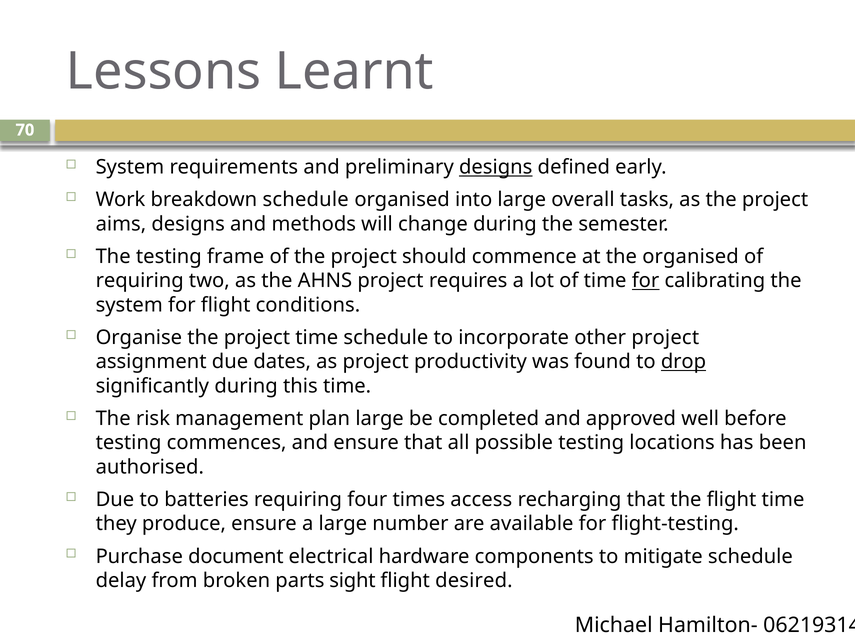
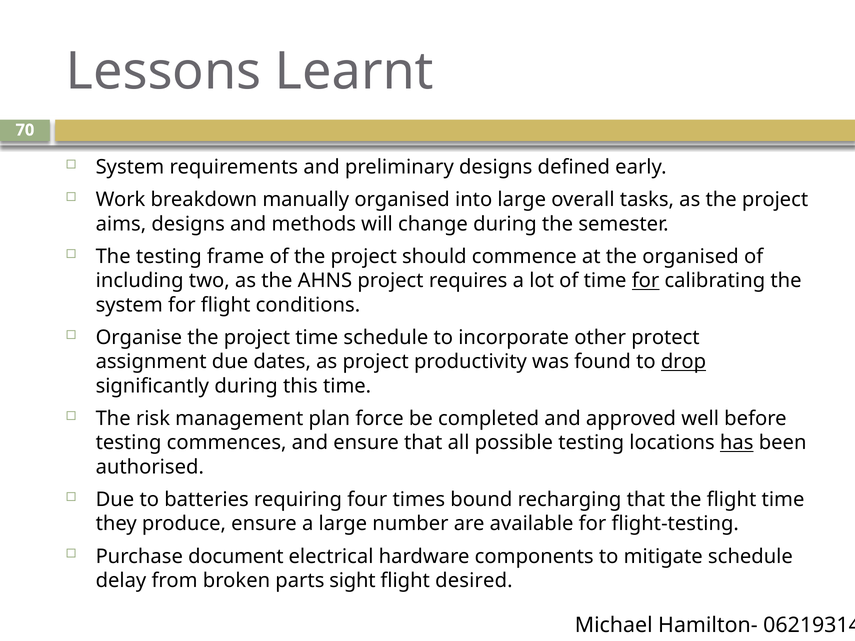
designs at (496, 167) underline: present -> none
breakdown schedule: schedule -> manually
requiring at (140, 281): requiring -> including
other project: project -> protect
plan large: large -> force
has underline: none -> present
access: access -> bound
